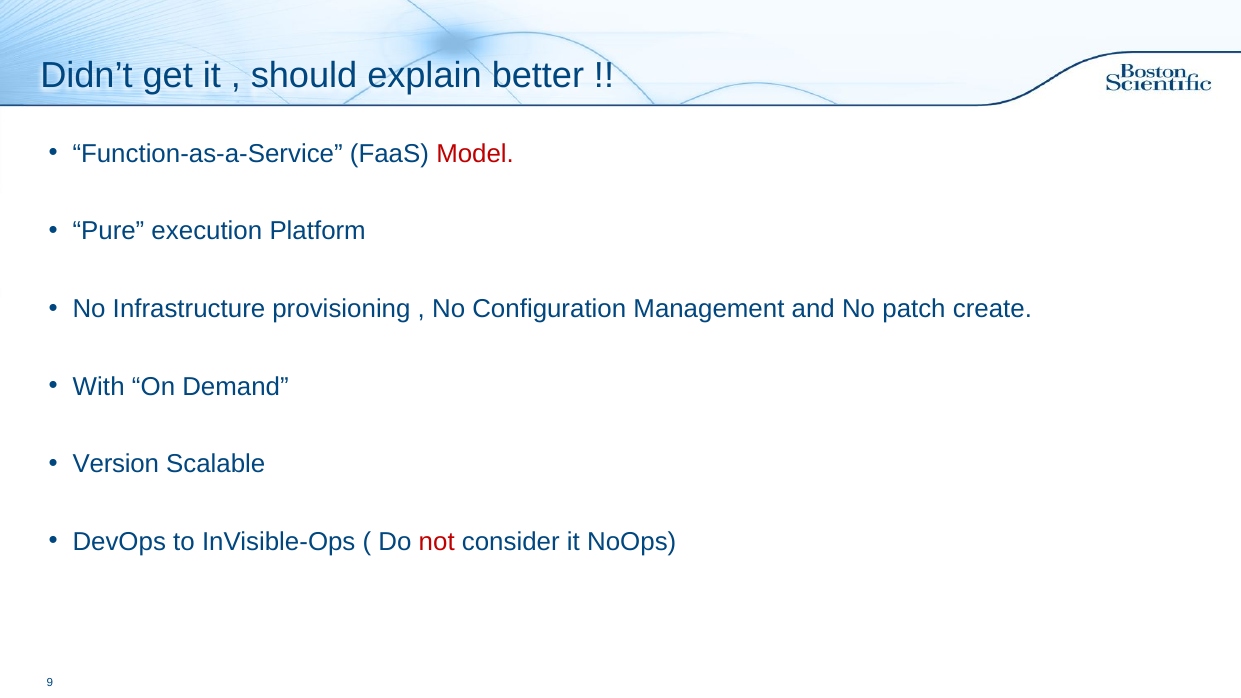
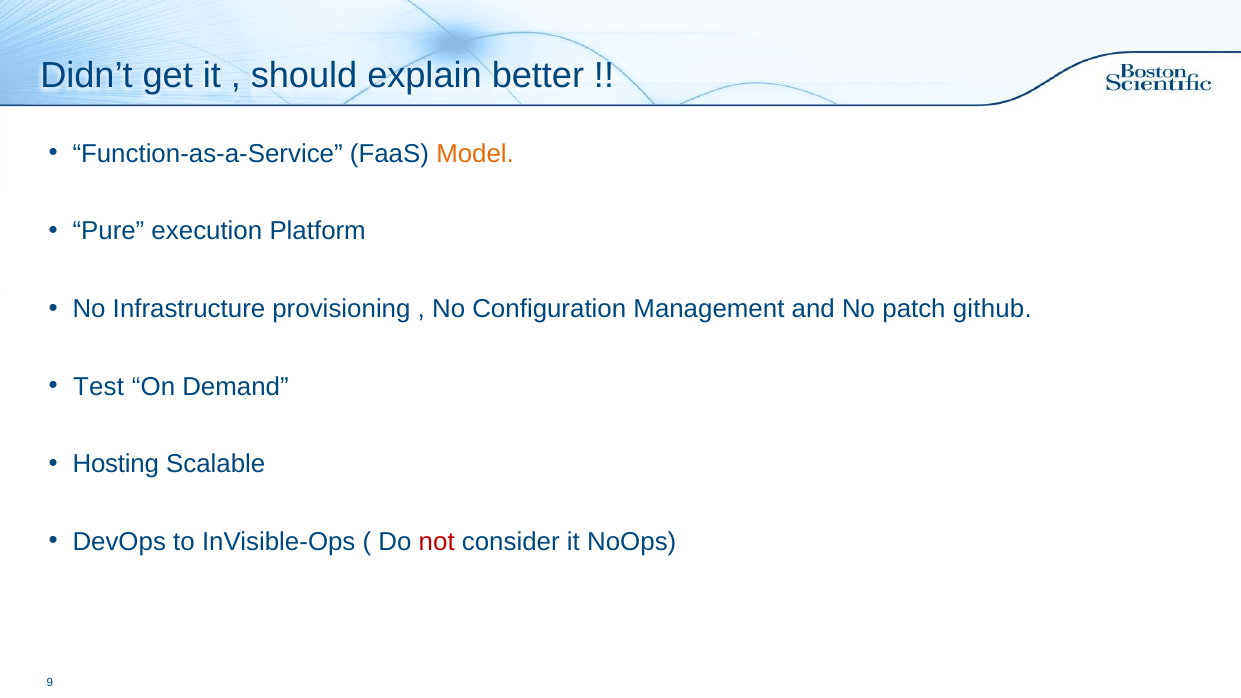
Model colour: red -> orange
create: create -> github
With: With -> Test
Version: Version -> Hosting
